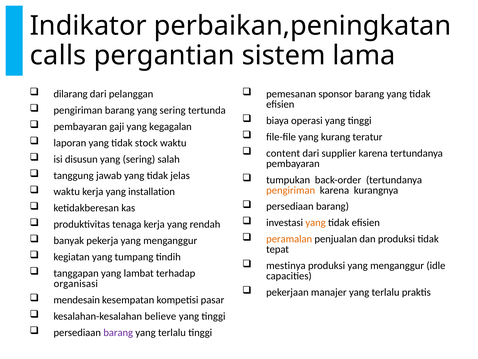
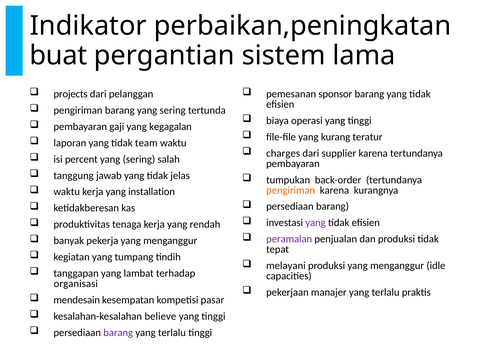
calls: calls -> buat
dilarang: dilarang -> projects
stock: stock -> team
content: content -> charges
disusun: disusun -> percent
yang at (316, 222) colour: orange -> purple
peramalan colour: orange -> purple
mestinya: mestinya -> melayani
